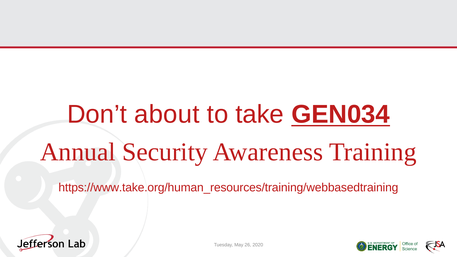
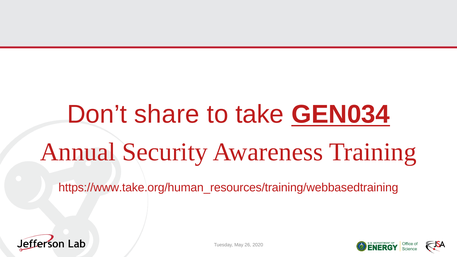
about: about -> share
